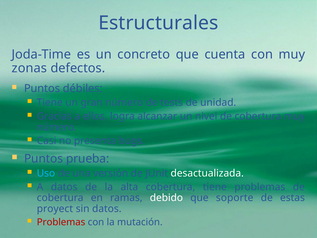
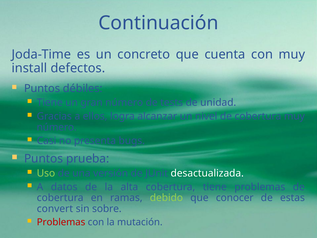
Estructurales: Estructurales -> Continuación
zonas: zonas -> install
Uso colour: light blue -> light green
debido colour: white -> light green
soporte: soporte -> conocer
proyect: proyect -> convert
sin datos: datos -> sobre
